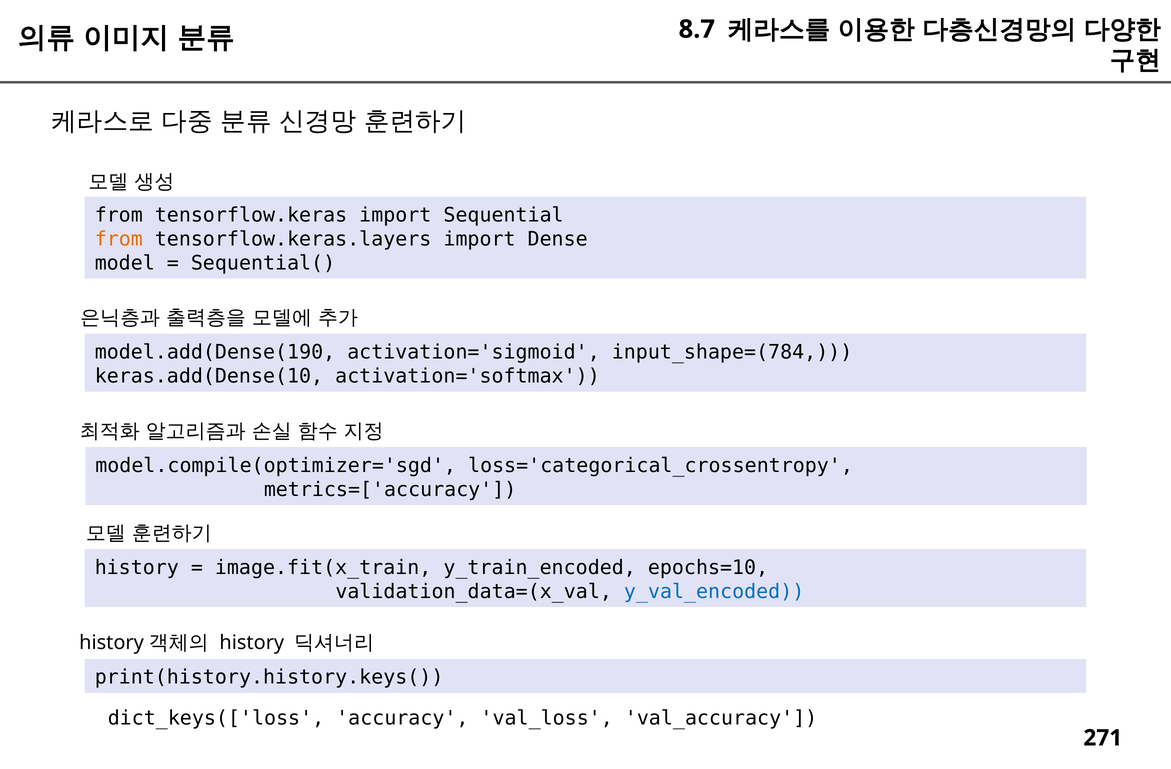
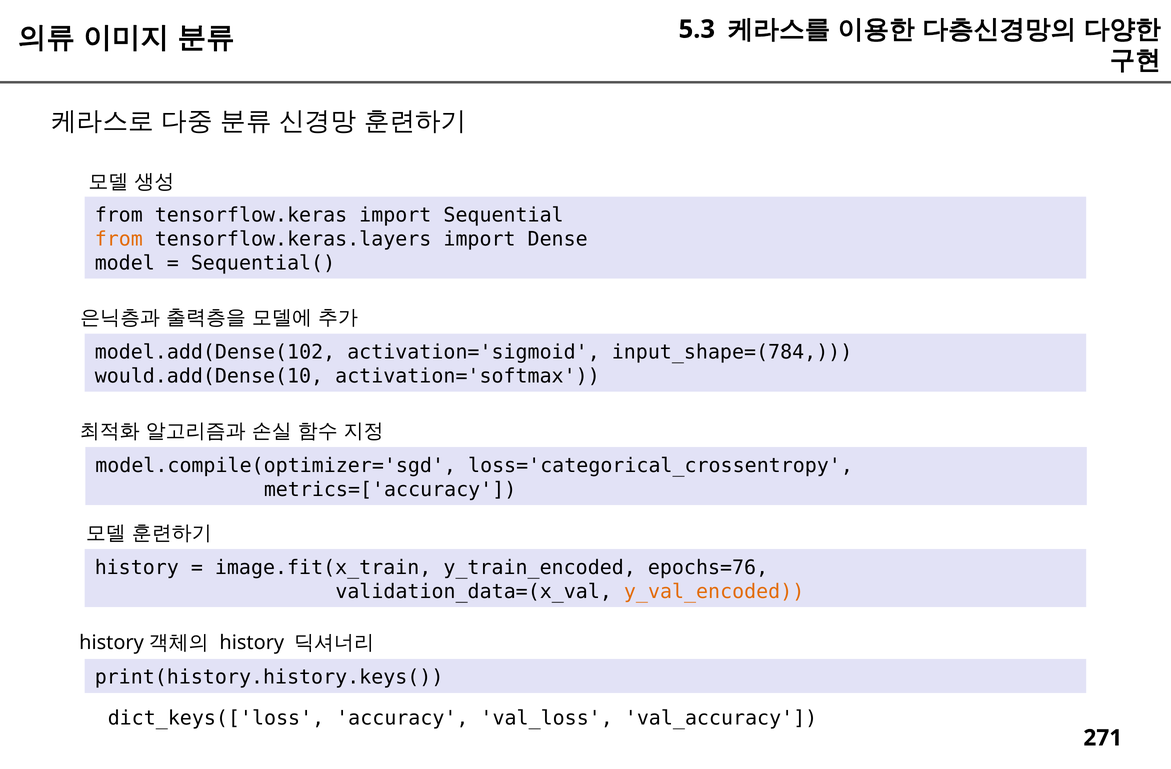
8.7: 8.7 -> 5.3
model.add(Dense(190: model.add(Dense(190 -> model.add(Dense(102
keras.add(Dense(10: keras.add(Dense(10 -> would.add(Dense(10
epochs=10: epochs=10 -> epochs=76
y_val_encoded colour: blue -> orange
